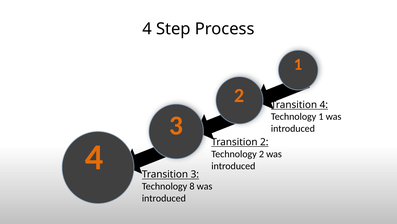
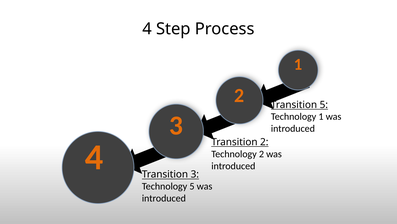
Transition 4: 4 -> 5
Technology 8: 8 -> 5
